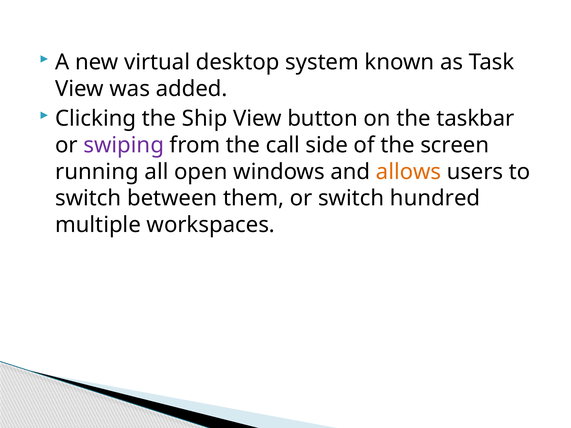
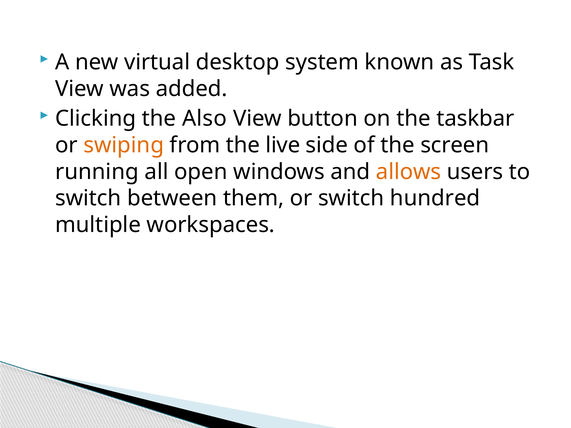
Ship: Ship -> Also
swiping colour: purple -> orange
call: call -> live
